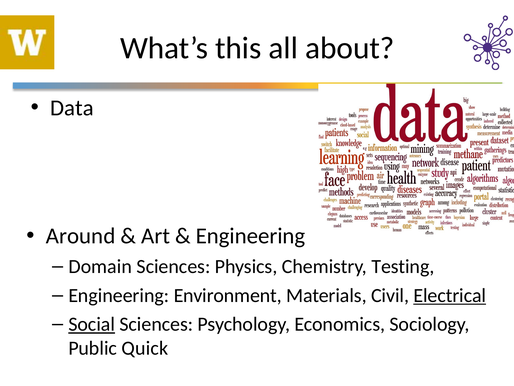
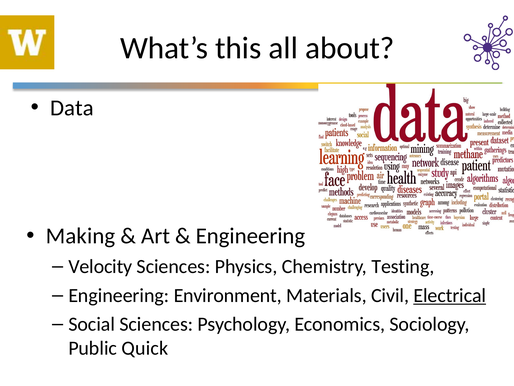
Around: Around -> Making
Domain: Domain -> Velocity
Social underline: present -> none
